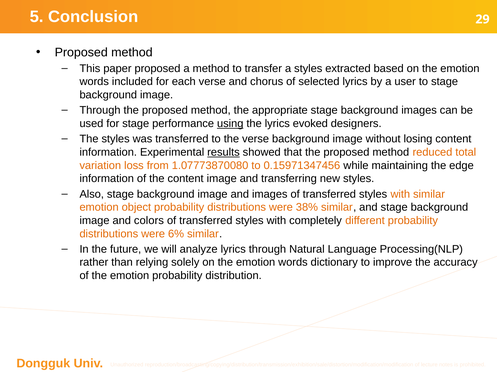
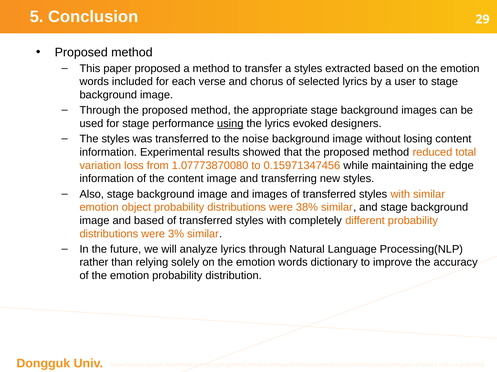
the verse: verse -> noise
results underline: present -> none
and colors: colors -> based
6%: 6% -> 3%
